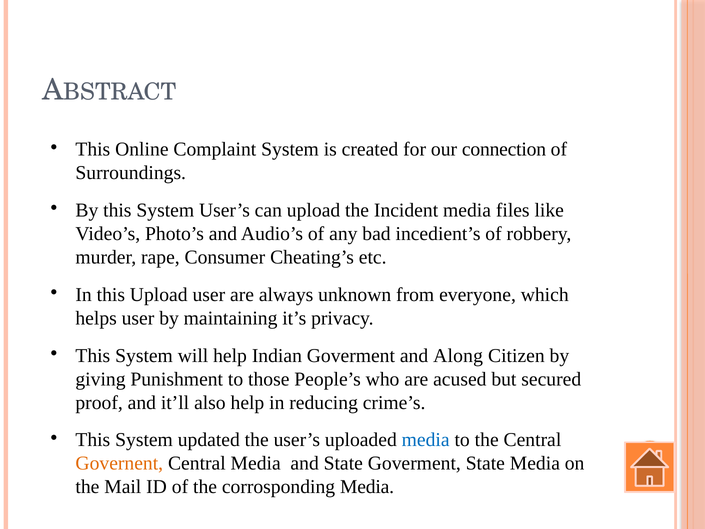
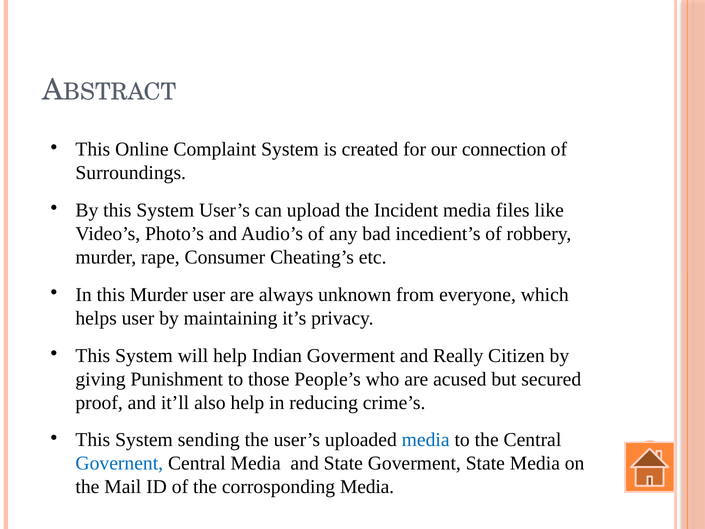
this Upload: Upload -> Murder
Along: Along -> Really
updated: updated -> sending
Governent colour: orange -> blue
